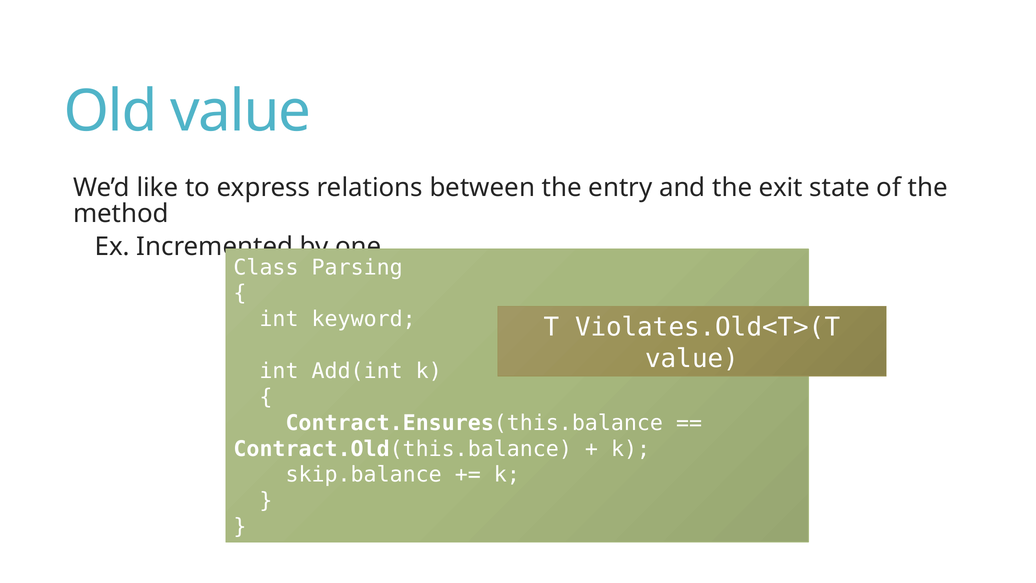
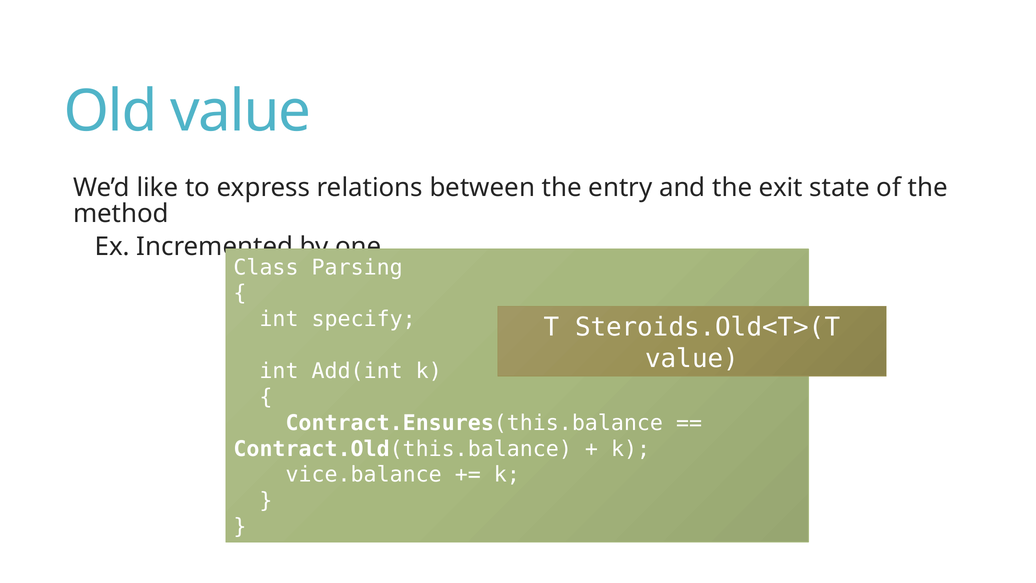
keyword: keyword -> specify
Violates.Old<T>(T: Violates.Old<T>(T -> Steroids.Old<T>(T
skip.balance: skip.balance -> vice.balance
